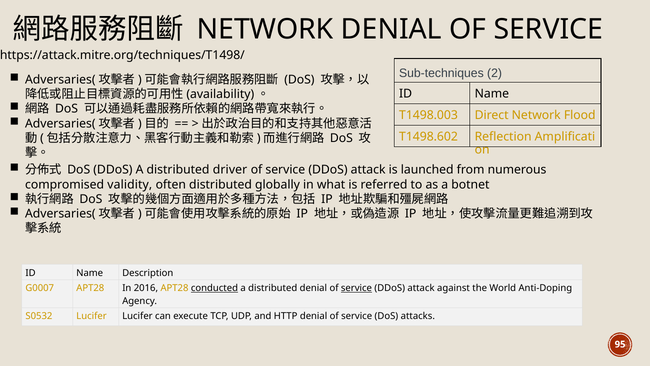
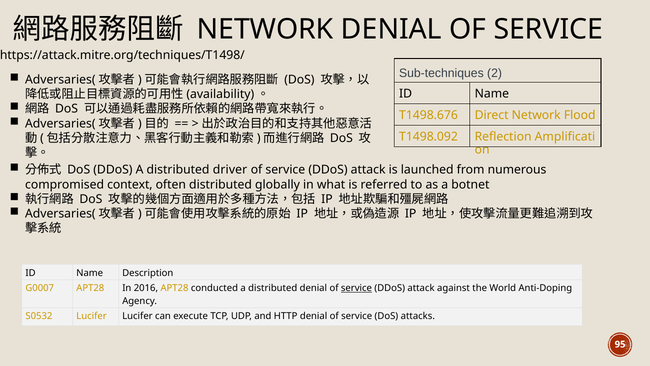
T1498.003: T1498.003 -> T1498.676
T1498.602: T1498.602 -> T1498.092
validity: validity -> context
conducted underline: present -> none
